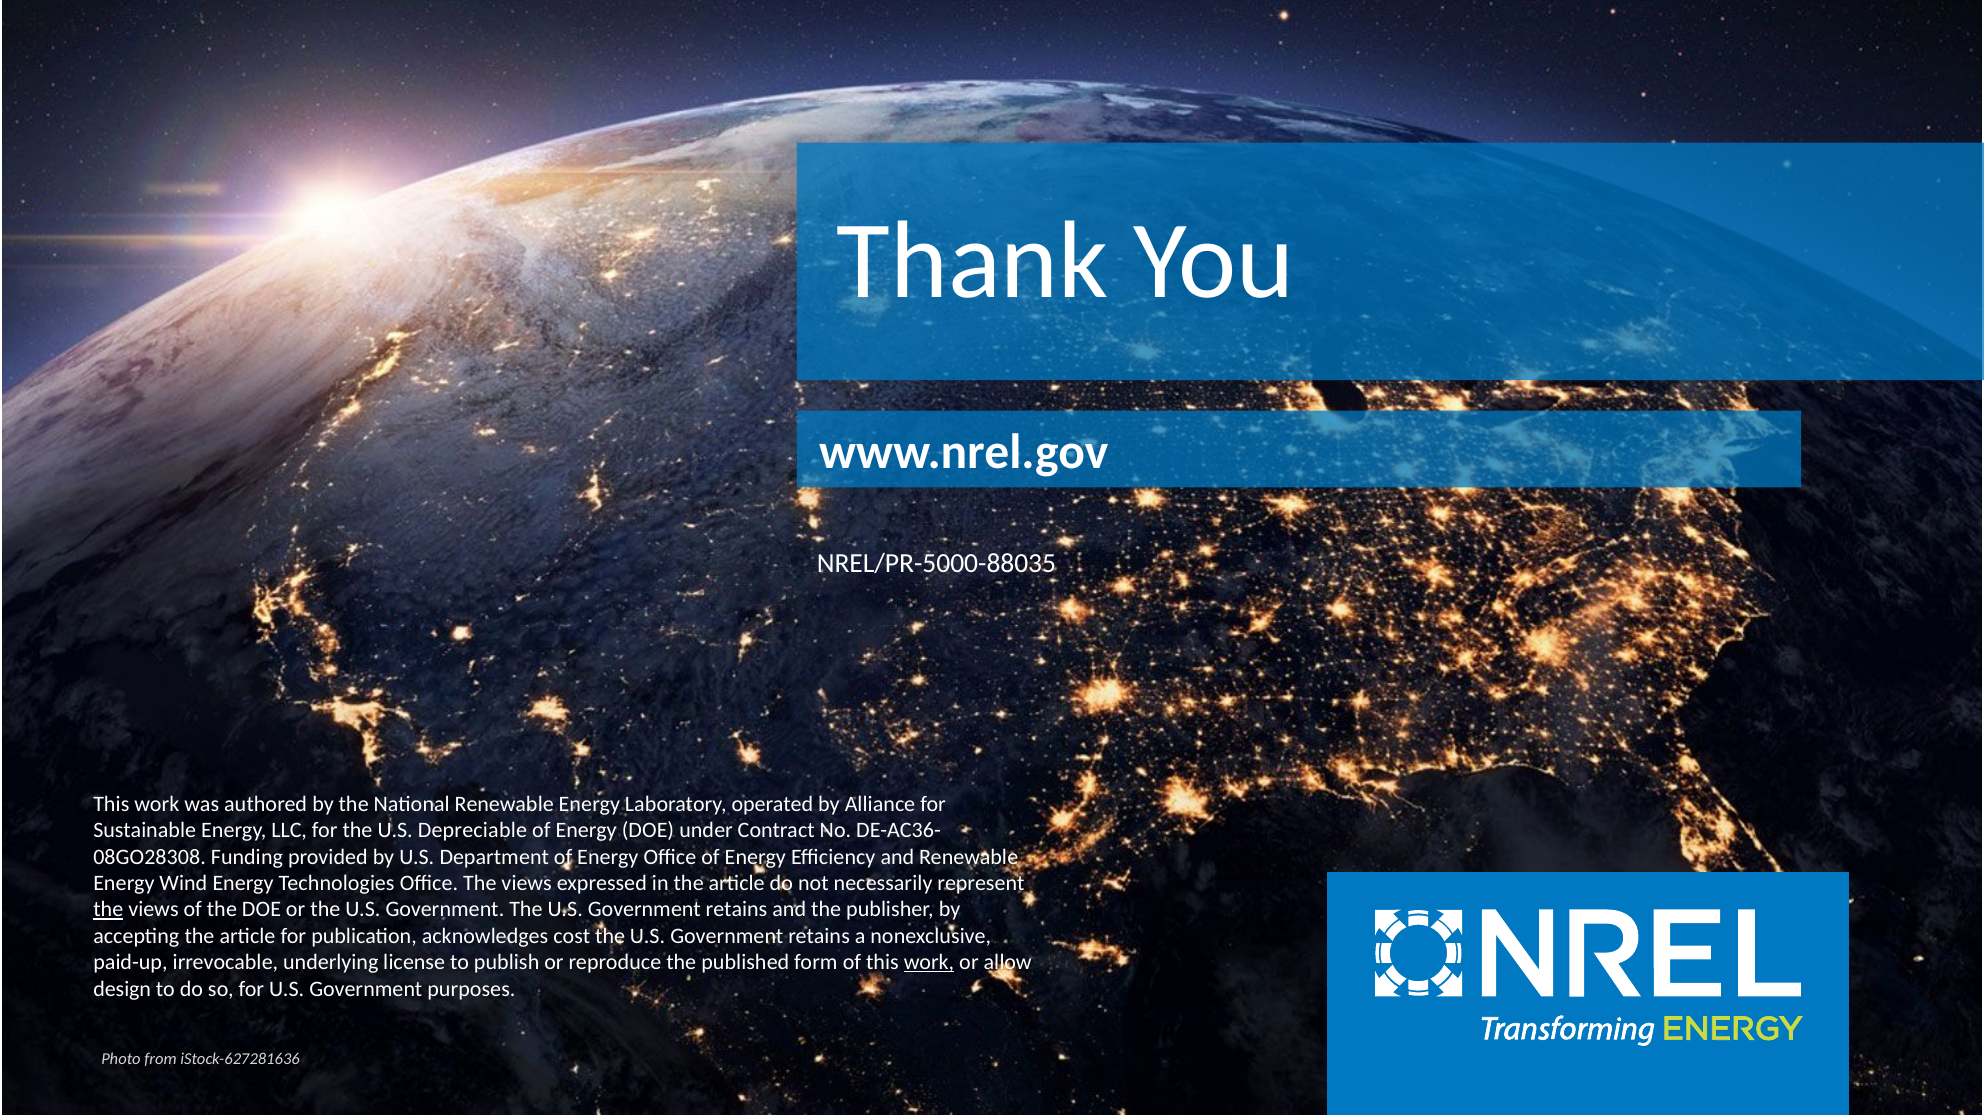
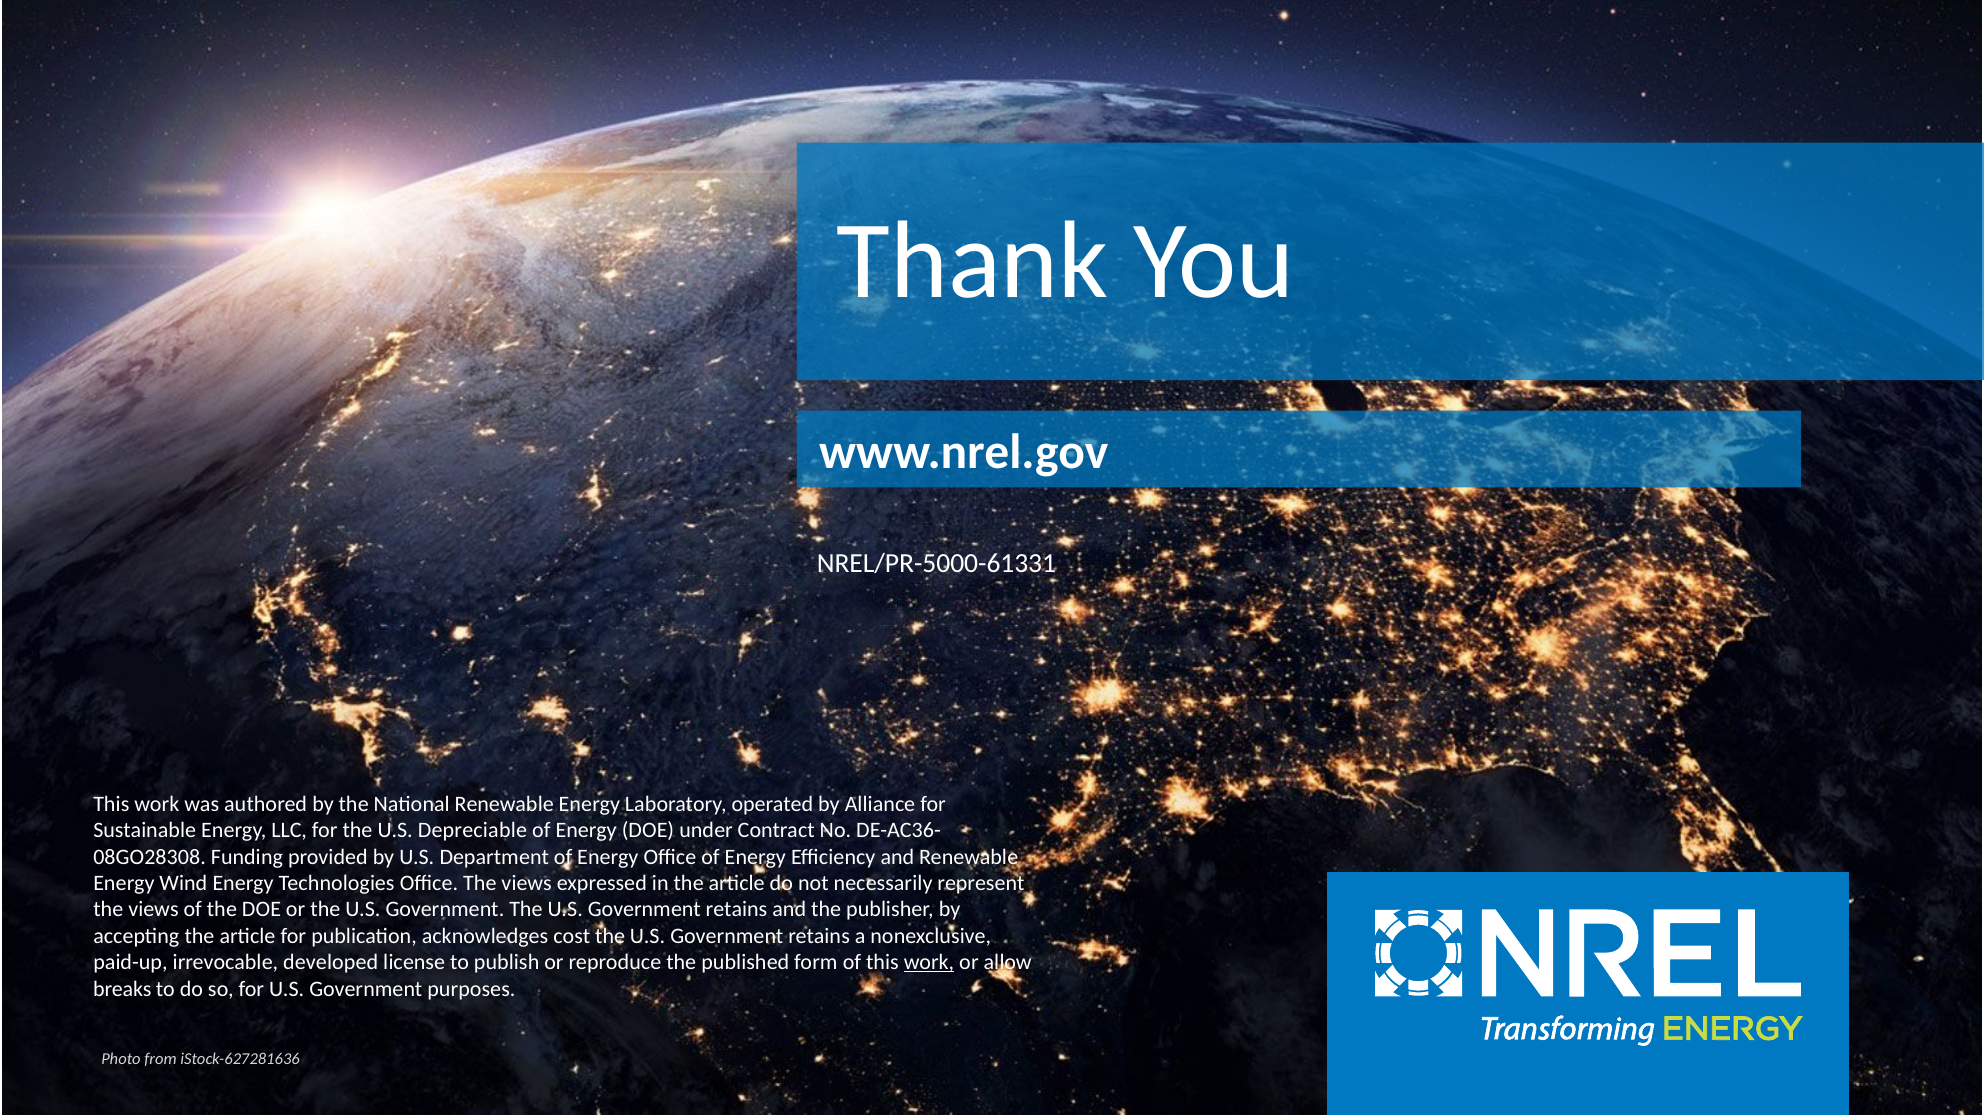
NREL/PR-5000-88035: NREL/PR-5000-88035 -> NREL/PR-5000-61331
the at (108, 910) underline: present -> none
underlying: underlying -> developed
design: design -> breaks
